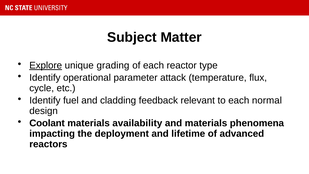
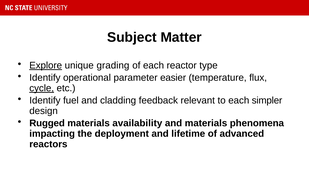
attack: attack -> easier
cycle underline: none -> present
normal: normal -> simpler
Coolant: Coolant -> Rugged
